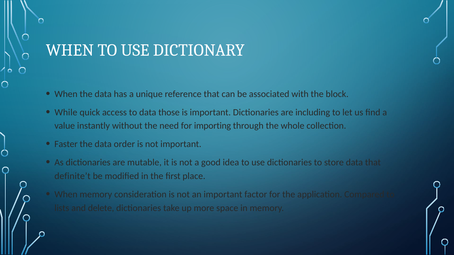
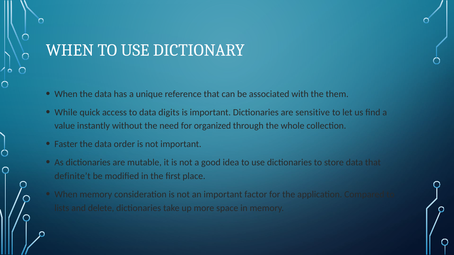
block: block -> them
those: those -> digits
including: including -> sensitive
importing: importing -> organized
